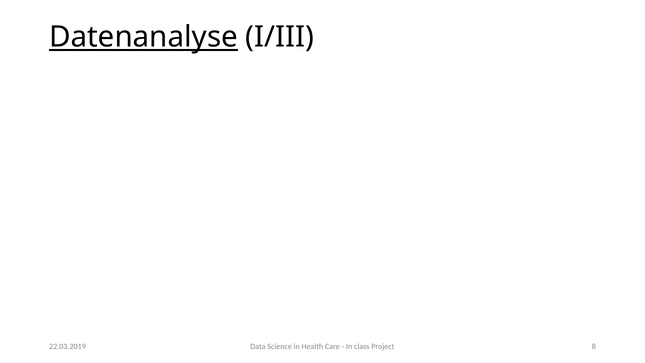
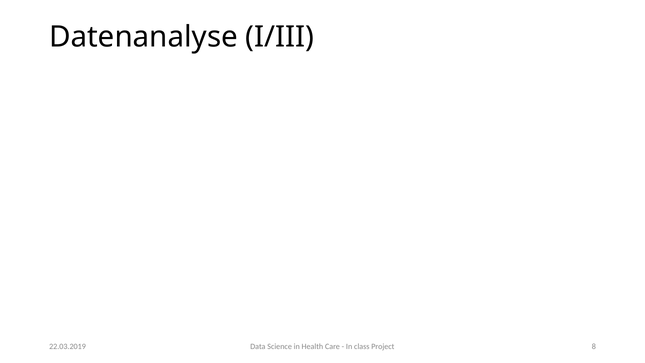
Datenanalyse underline: present -> none
